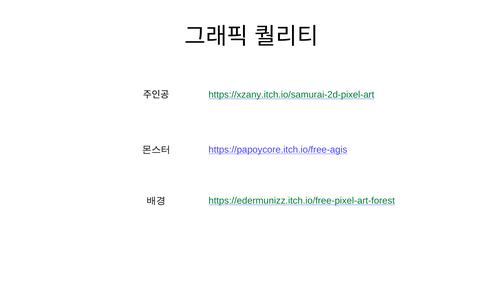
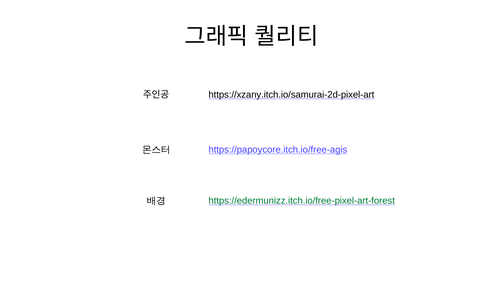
https://xzany.itch.io/samurai-2d-pixel-art colour: green -> black
